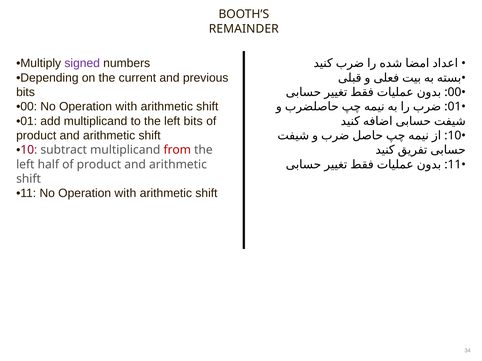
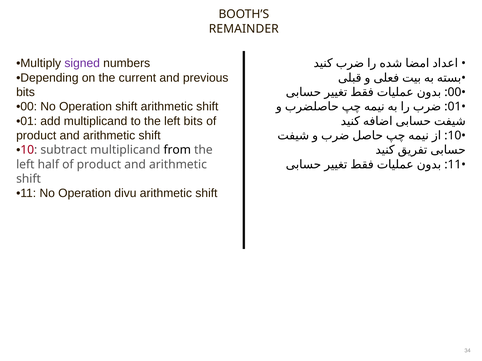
•00 No Operation with: with -> shift
from colour: red -> black
•11 No Operation with: with -> divu
